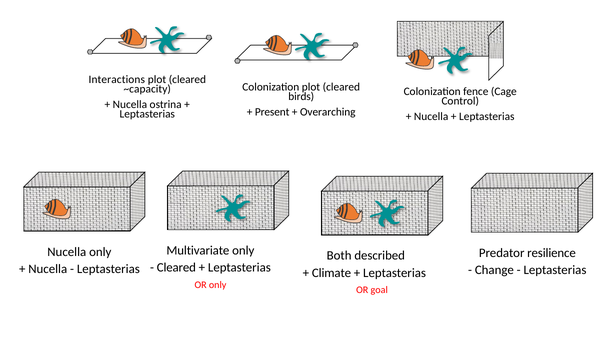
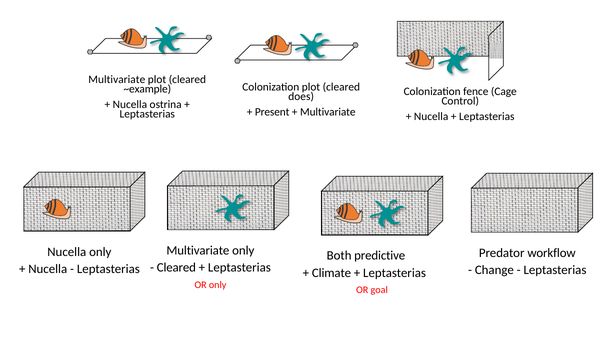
Interactions at (117, 79): Interactions -> Multivariate
~capacity: ~capacity -> ~example
birds: birds -> does
Overarching at (328, 112): Overarching -> Multivariate
resilience: resilience -> workflow
described: described -> predictive
